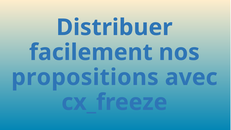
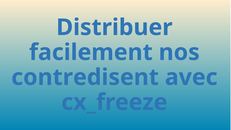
propositions: propositions -> contredisent
